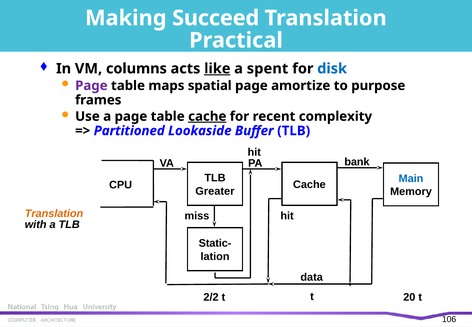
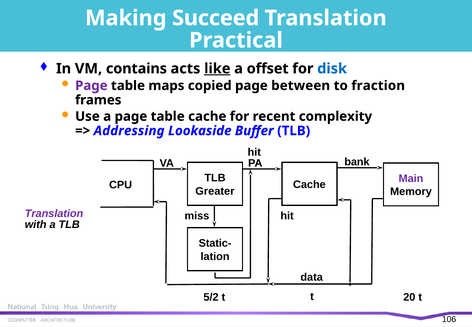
columns: columns -> contains
spent: spent -> offset
spatial: spatial -> copied
amortize: amortize -> between
purpose: purpose -> fraction
cache at (207, 116) underline: present -> none
Partitioned: Partitioned -> Addressing
Main colour: blue -> purple
Translation at (54, 213) colour: orange -> purple
2/2: 2/2 -> 5/2
